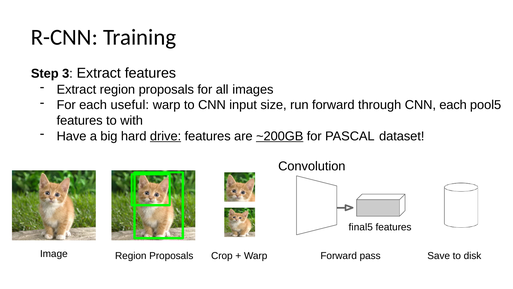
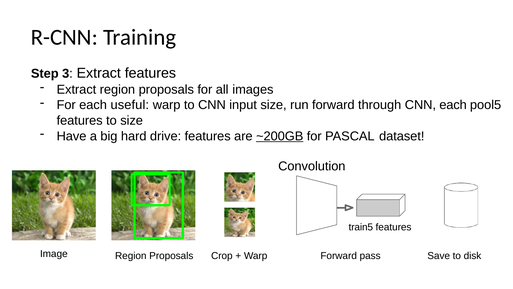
to with: with -> size
drive underline: present -> none
final5: final5 -> train5
